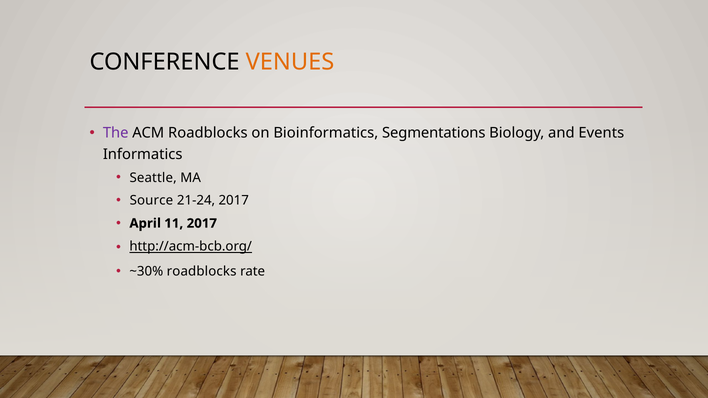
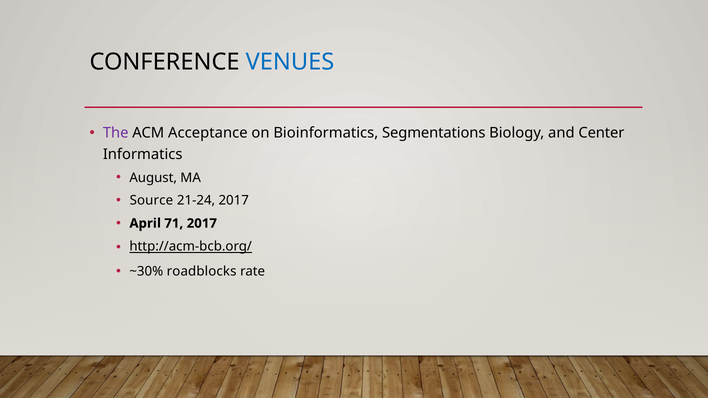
VENUES colour: orange -> blue
ACM Roadblocks: Roadblocks -> Acceptance
Events: Events -> Center
Seattle: Seattle -> August
11: 11 -> 71
